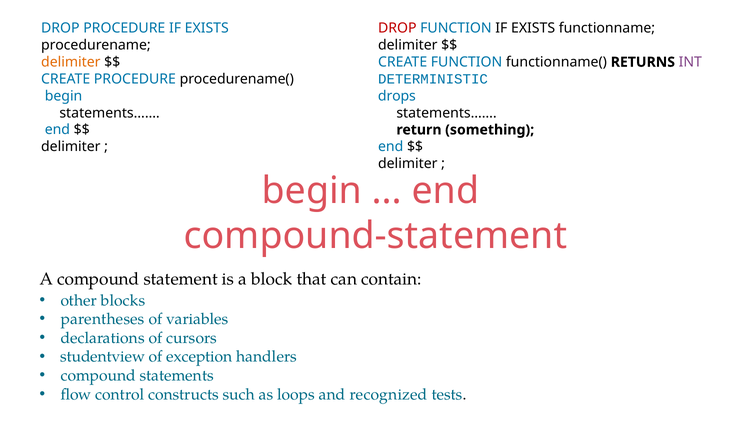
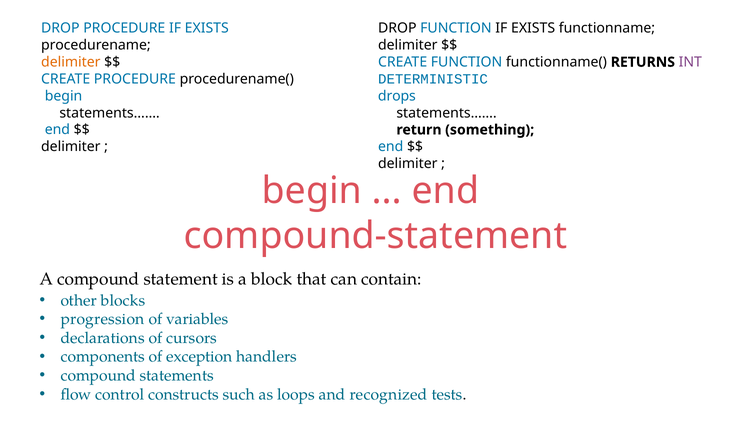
DROP at (397, 28) colour: red -> black
parentheses: parentheses -> progression
studentview: studentview -> components
